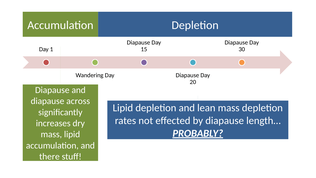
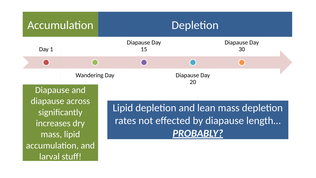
there: there -> larval
